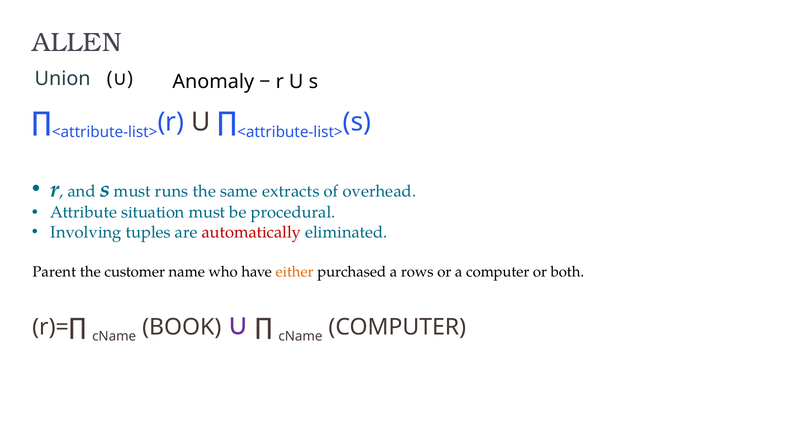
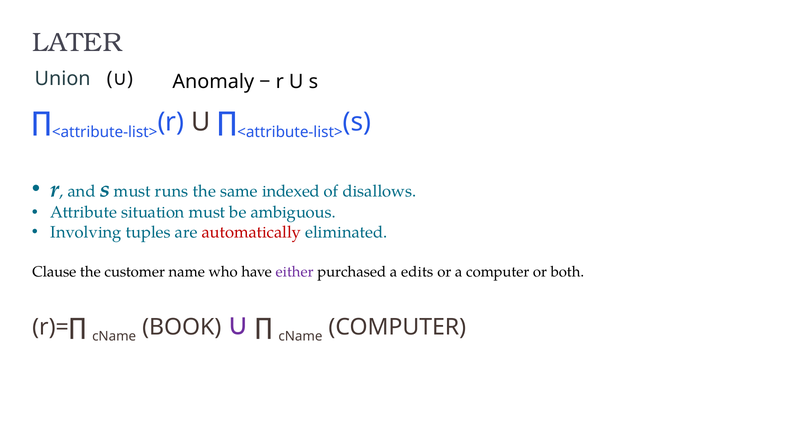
ALLEN: ALLEN -> LATER
extracts: extracts -> indexed
overhead: overhead -> disallows
procedural: procedural -> ambiguous
Parent: Parent -> Clause
either colour: orange -> purple
rows: rows -> edits
